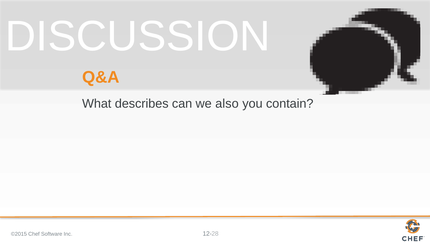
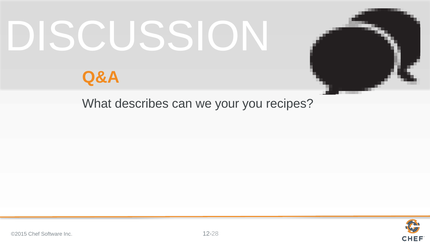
also: also -> your
contain: contain -> recipes
